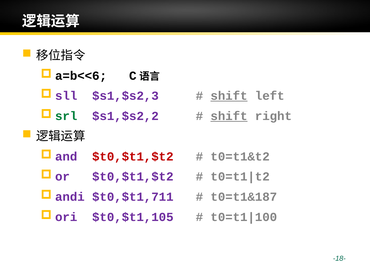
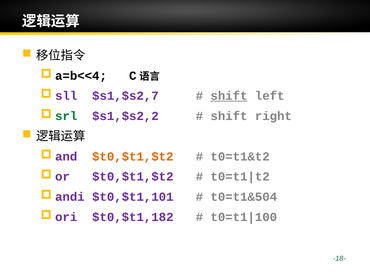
a=b<<6: a=b<<6 -> a=b<<4
$s1,$s2,3: $s1,$s2,3 -> $s1,$s2,7
shift at (229, 116) underline: present -> none
$t0,$t1,$t2 at (133, 157) colour: red -> orange
$t0,$t1,711: $t0,$t1,711 -> $t0,$t1,101
t0=t1&187: t0=t1&187 -> t0=t1&504
$t0,$t1,105: $t0,$t1,105 -> $t0,$t1,182
